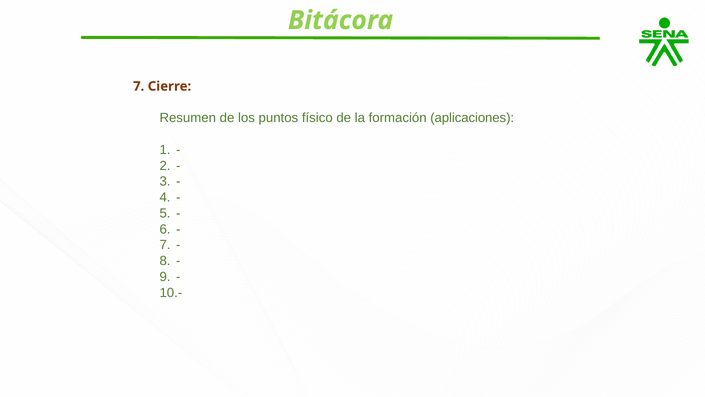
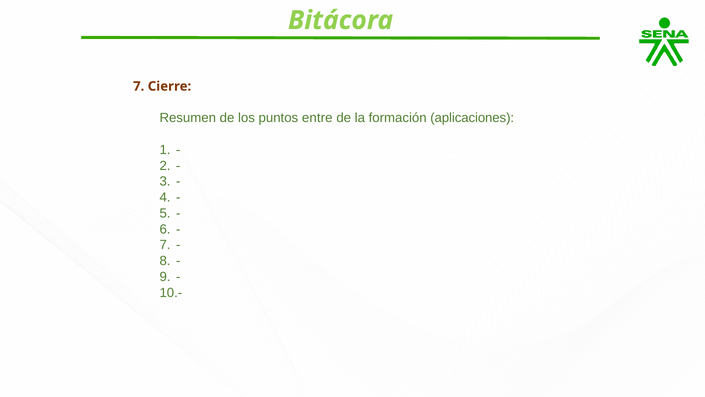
físico: físico -> entre
